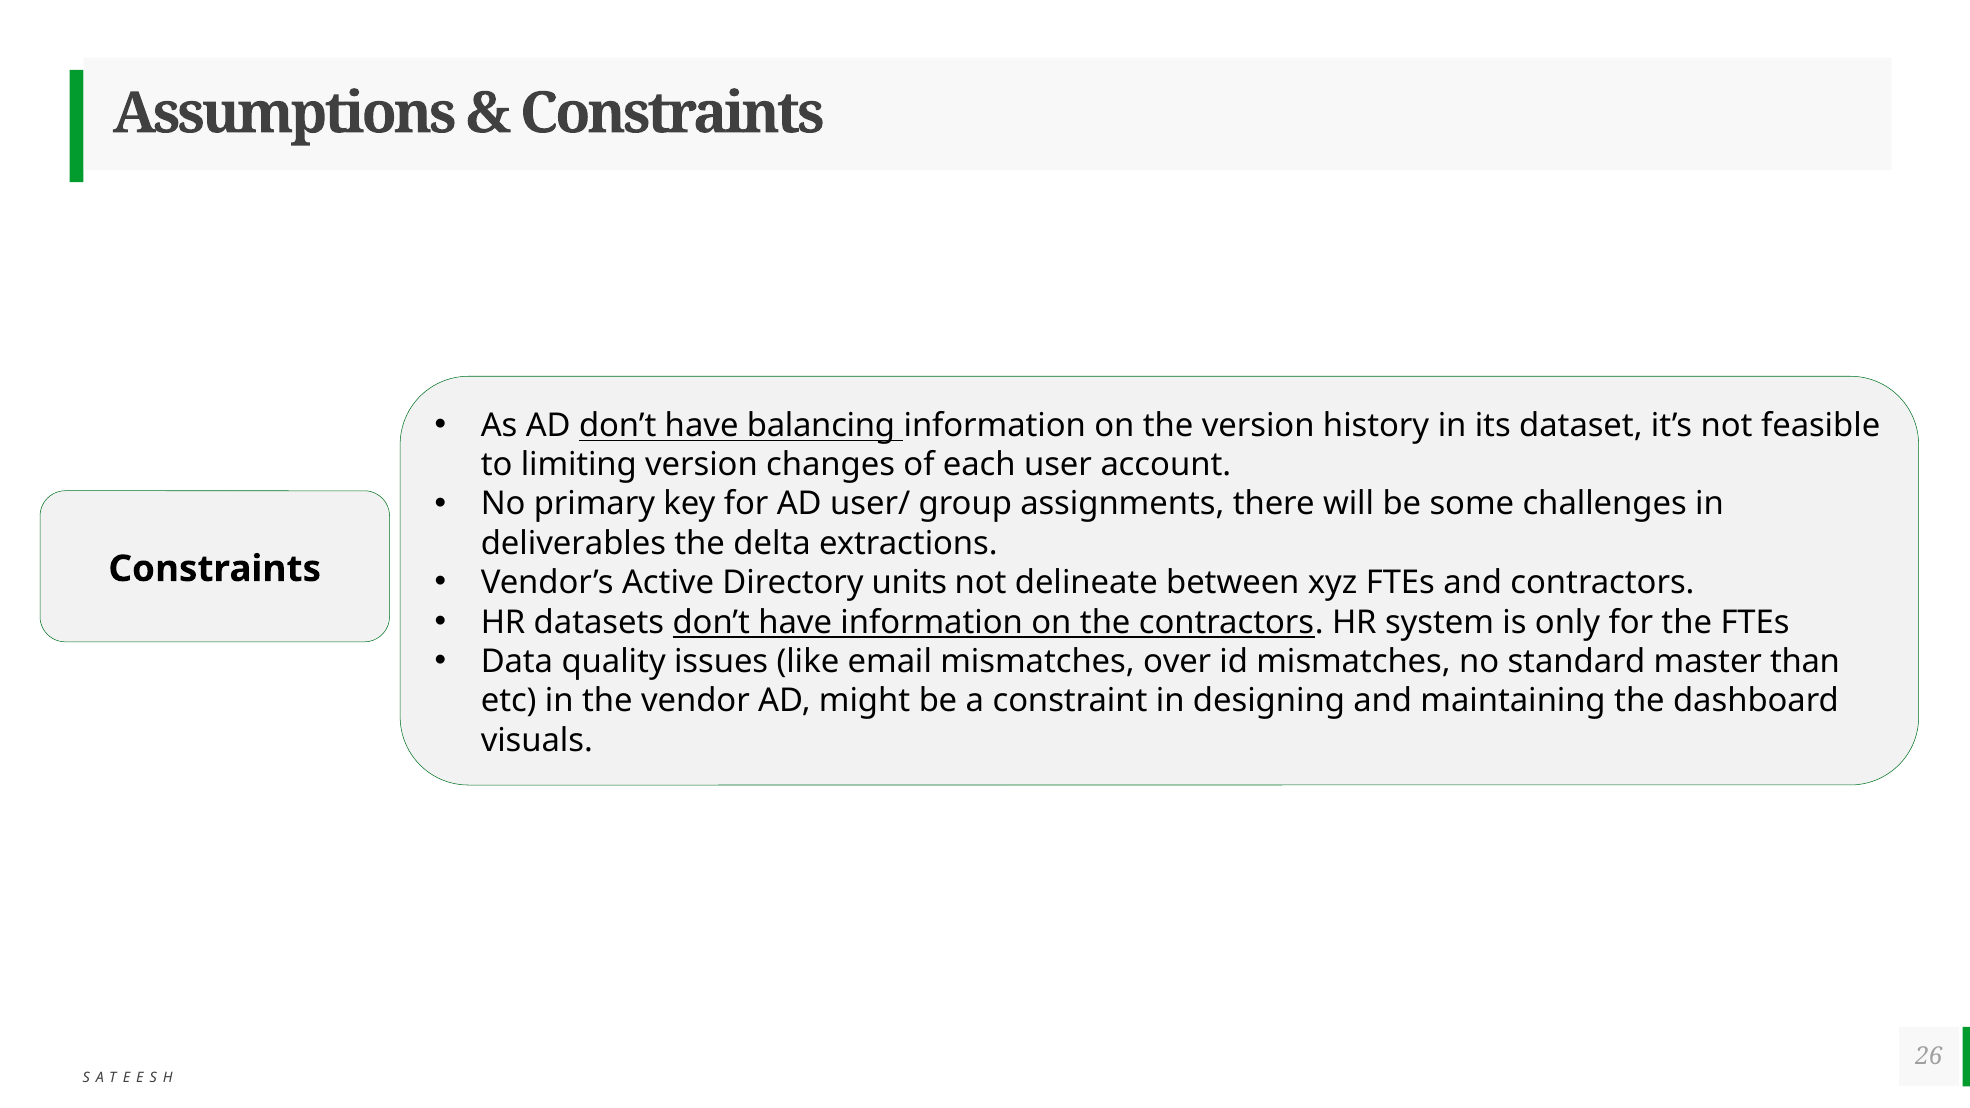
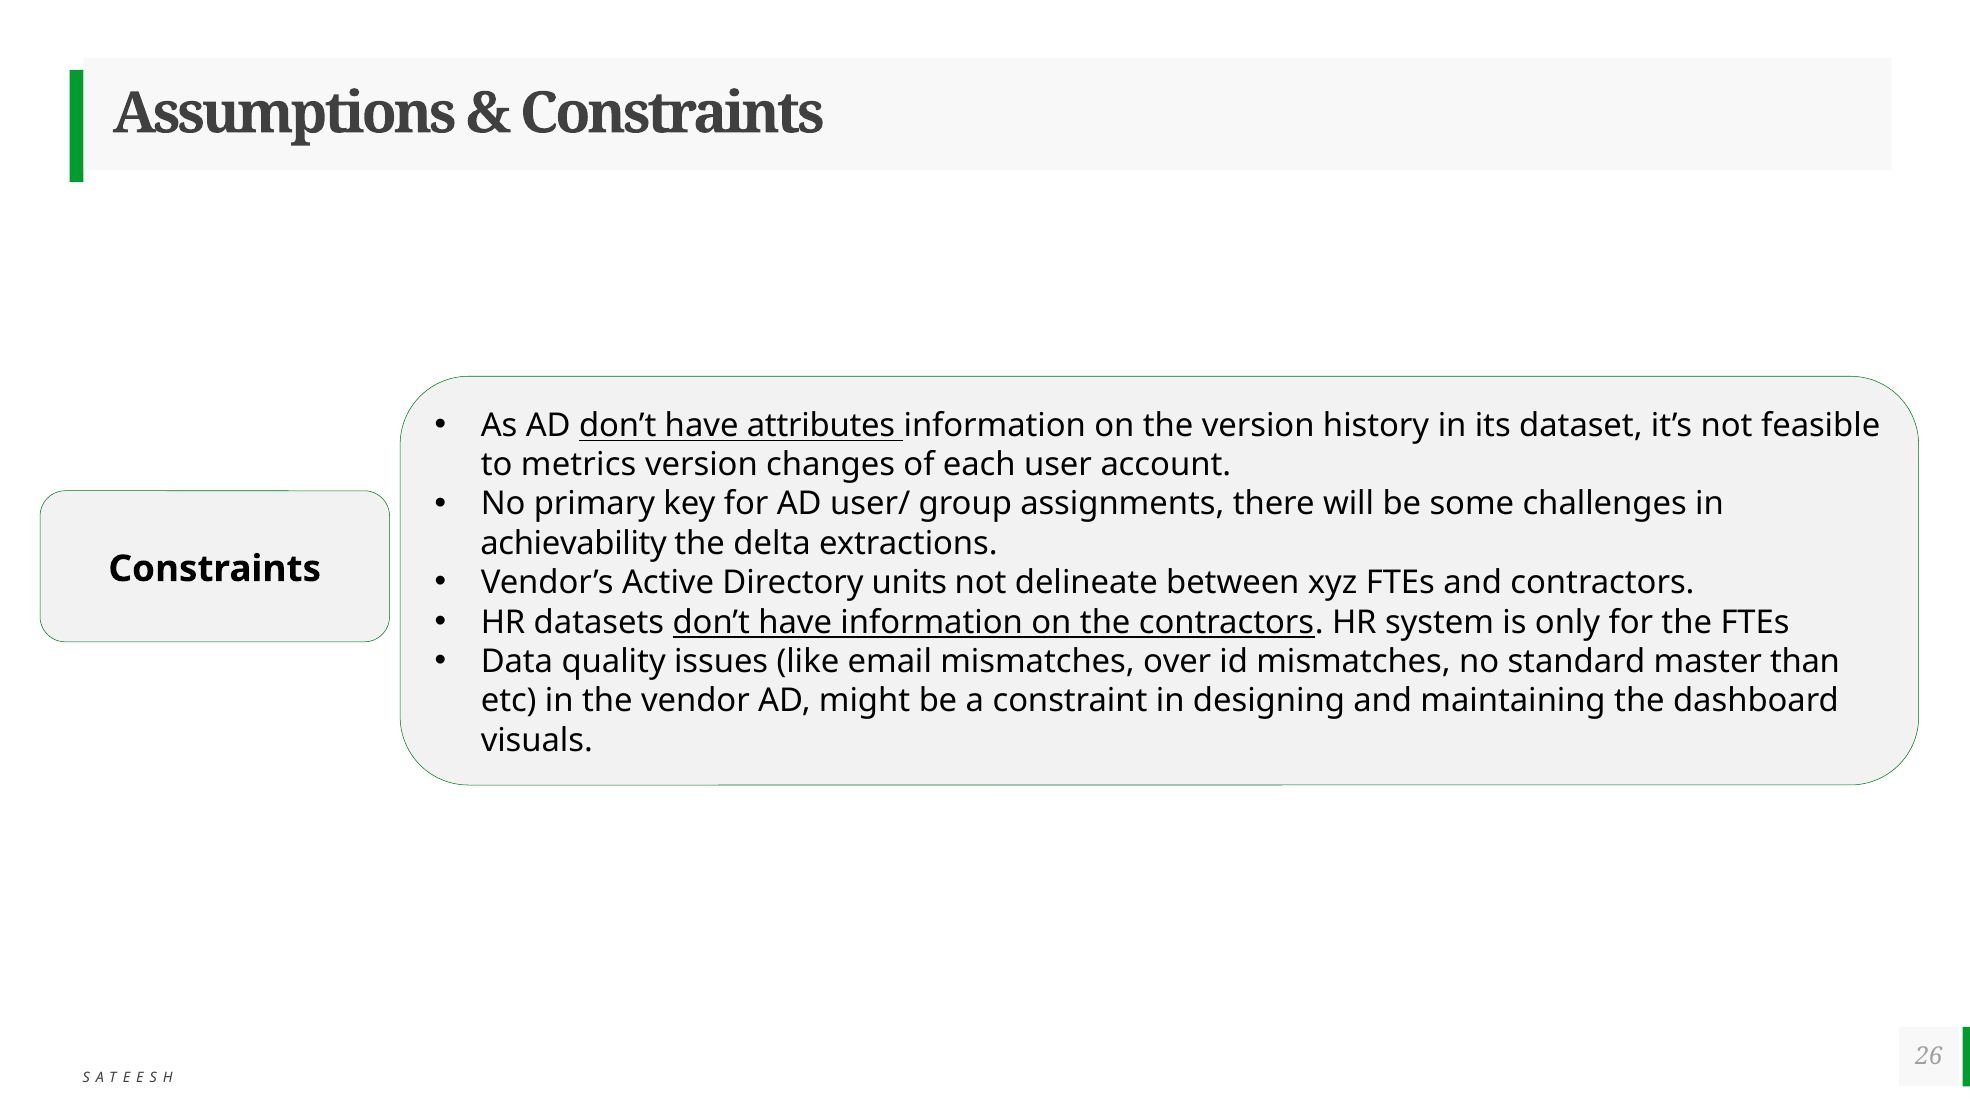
balancing: balancing -> attributes
limiting: limiting -> metrics
deliverables: deliverables -> achievability
